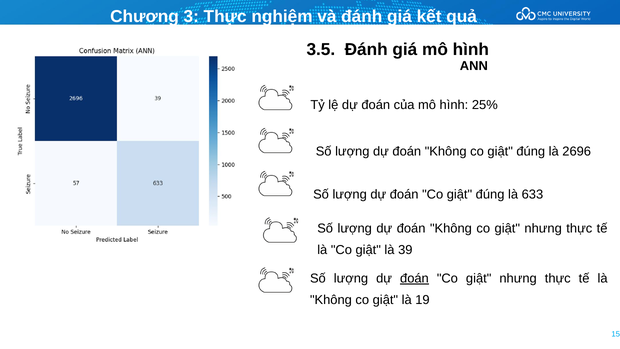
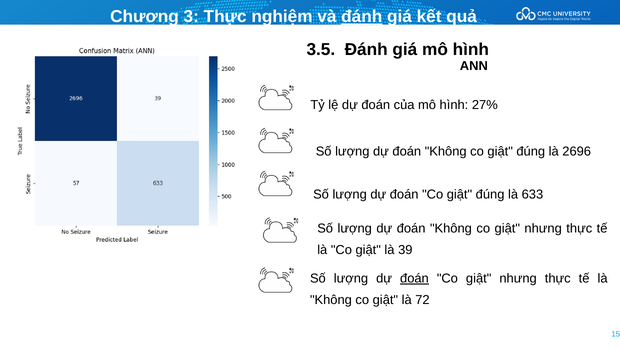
đánh at (362, 17) underline: none -> present
25%: 25% -> 27%
19: 19 -> 72
